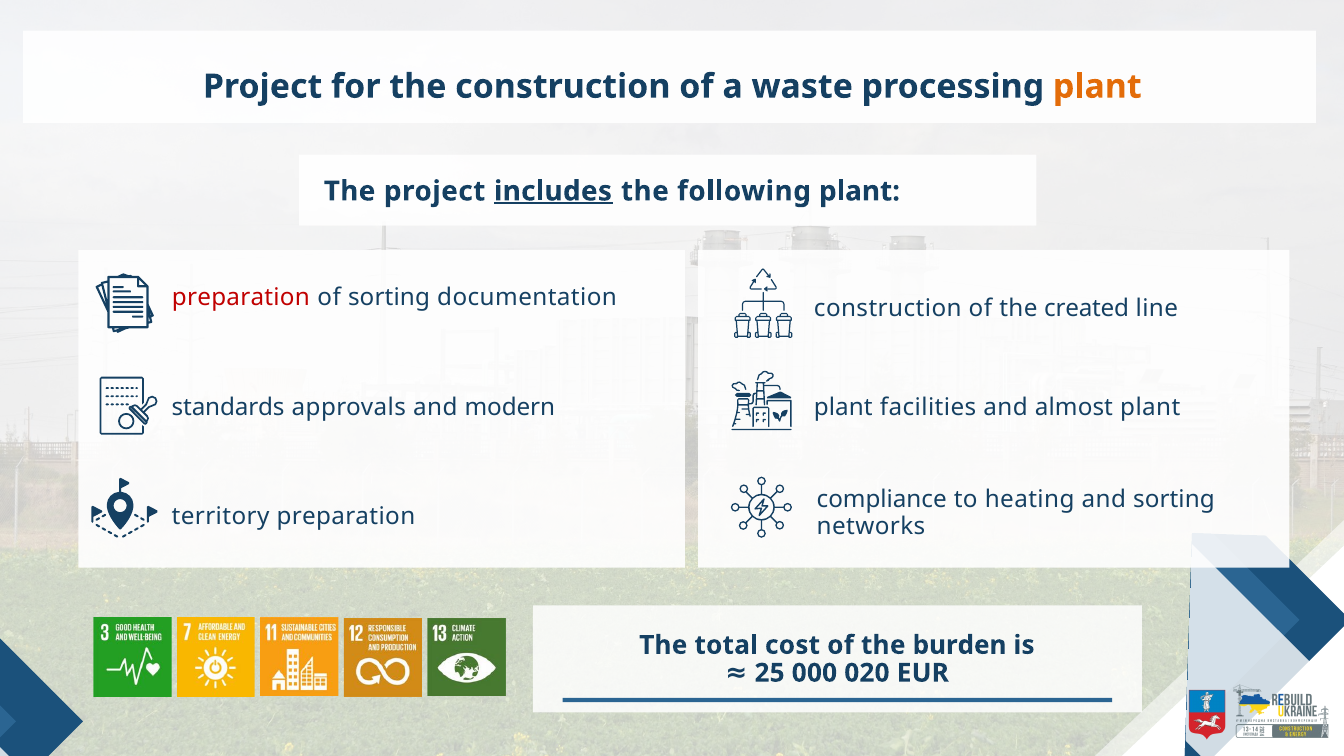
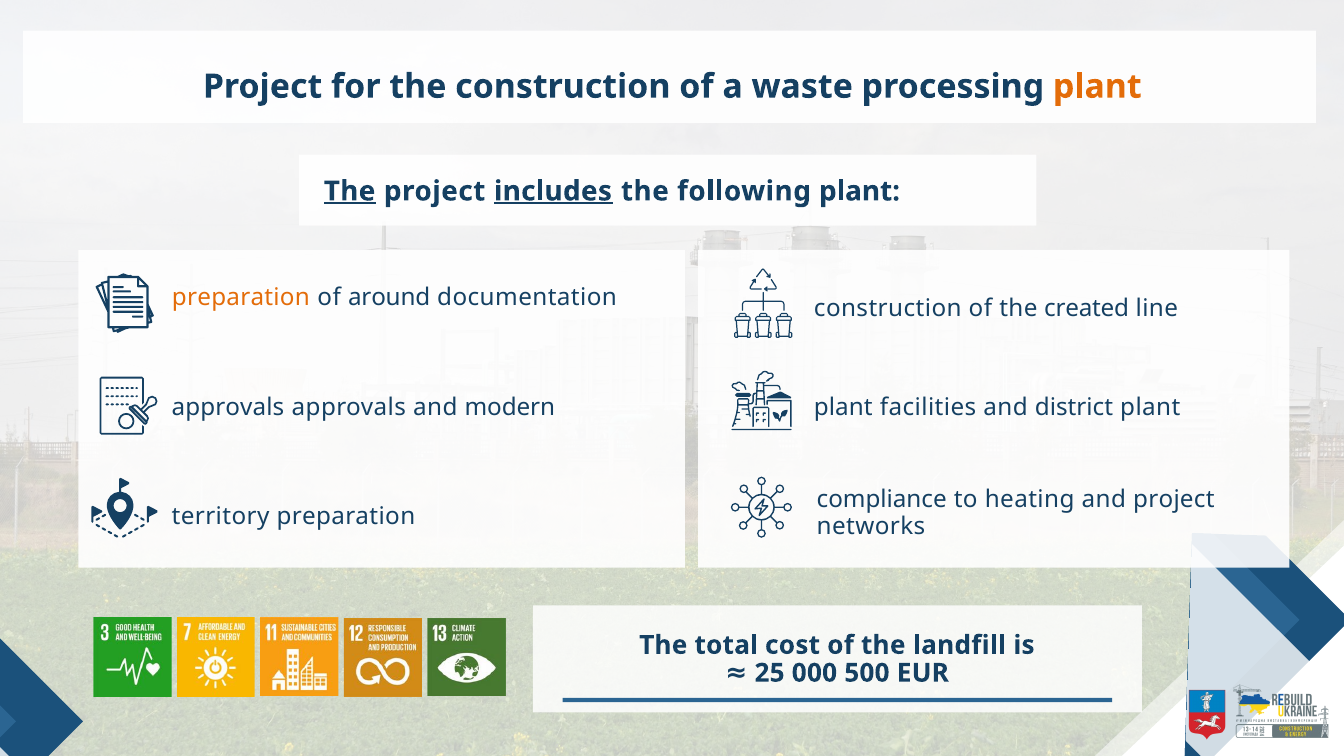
The at (350, 191) underline: none -> present
preparation at (241, 297) colour: red -> orange
of sorting: sorting -> around
standards at (228, 407): standards -> approvals
almost: almost -> district
and sorting: sorting -> project
burden: burden -> landfill
020: 020 -> 500
